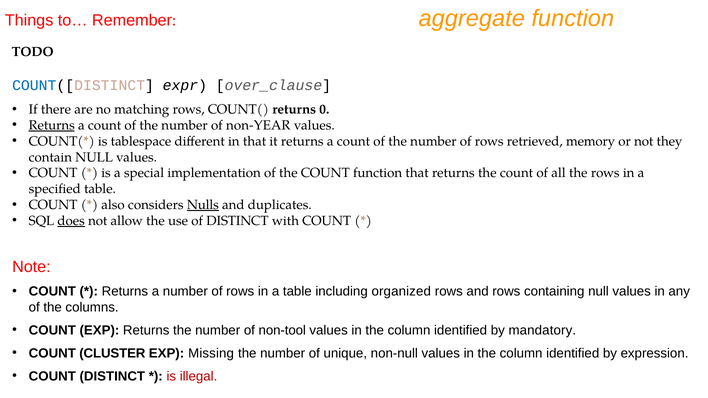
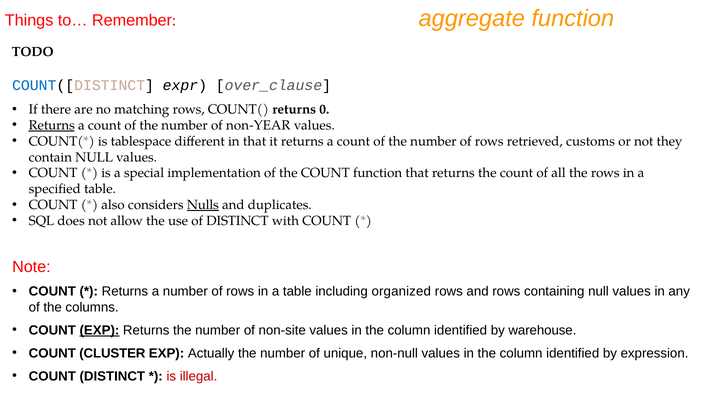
memory: memory -> customs
does underline: present -> none
EXP at (99, 330) underline: none -> present
non-tool: non-tool -> non-site
mandatory: mandatory -> warehouse
Missing: Missing -> Actually
